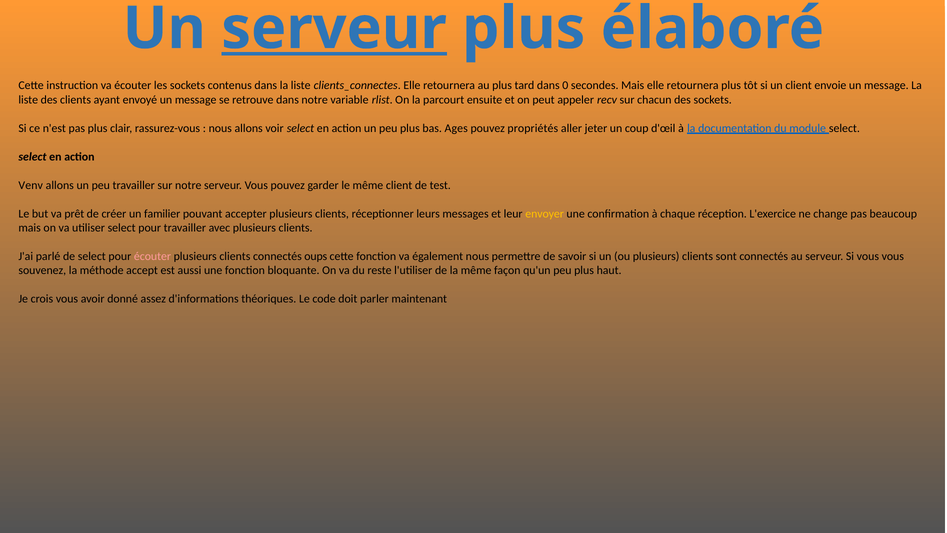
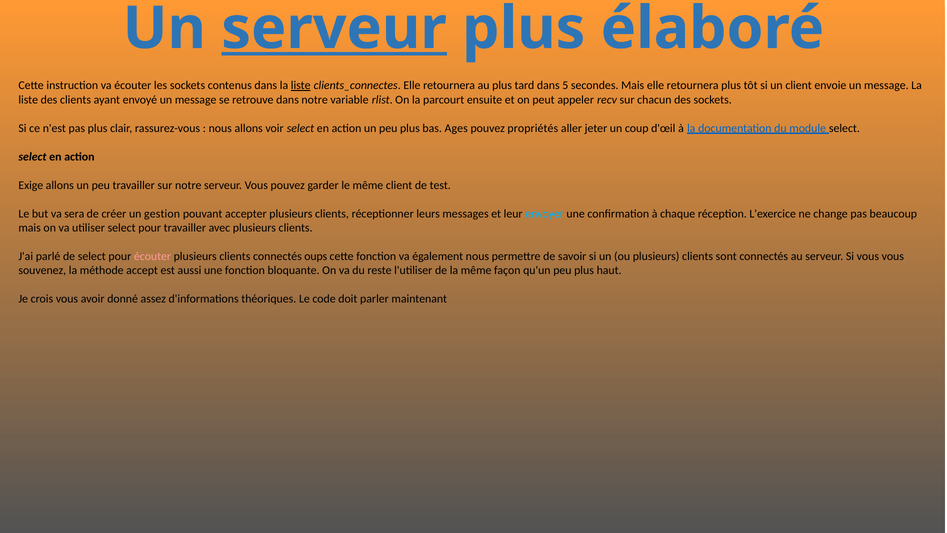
liste at (301, 85) underline: none -> present
0: 0 -> 5
Venv: Venv -> Exige
prêt: prêt -> sera
familier: familier -> gestion
envoyer colour: yellow -> light blue
